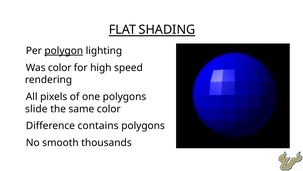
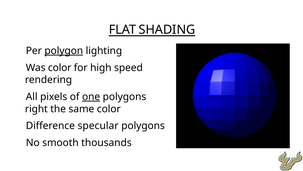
one underline: none -> present
slide: slide -> right
contains: contains -> specular
